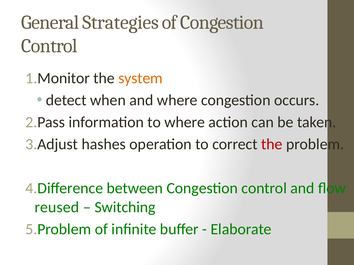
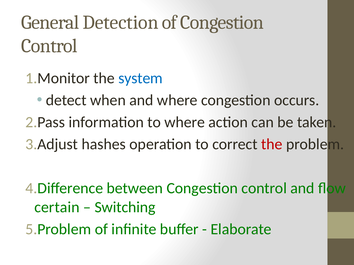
Strategies: Strategies -> Detection
system colour: orange -> blue
reused: reused -> certain
